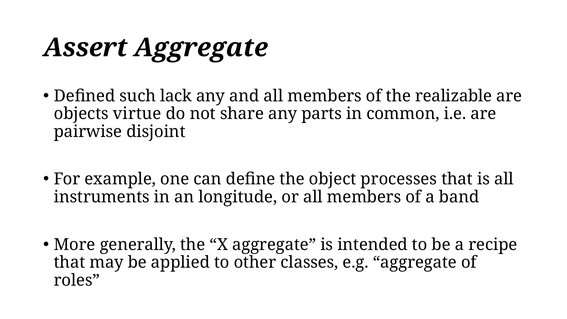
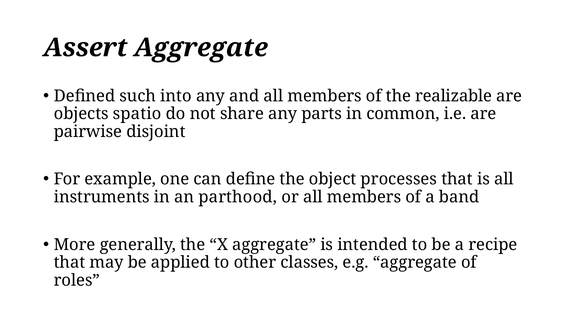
lack: lack -> into
virtue: virtue -> spatio
longitude: longitude -> parthood
